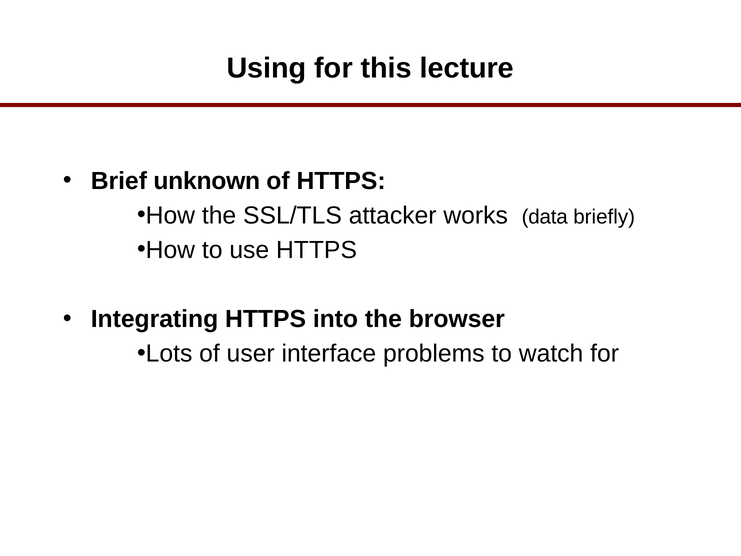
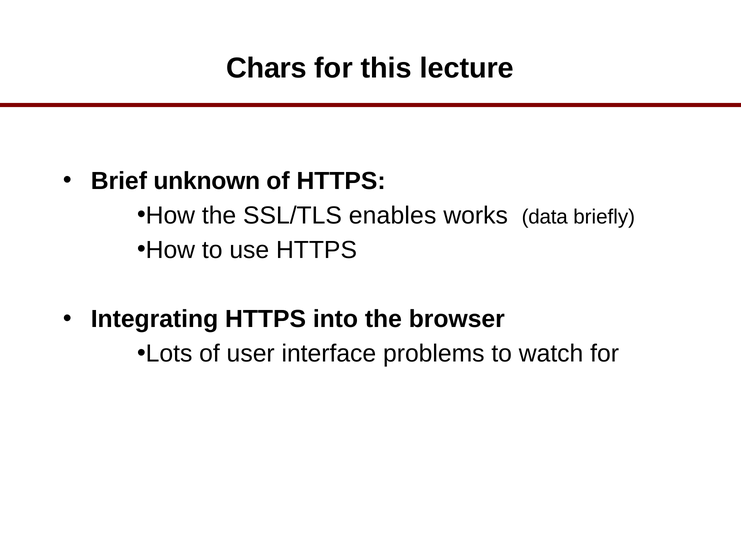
Using: Using -> Chars
attacker: attacker -> enables
